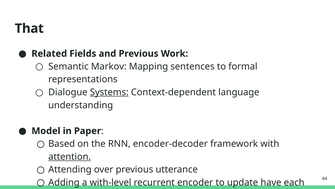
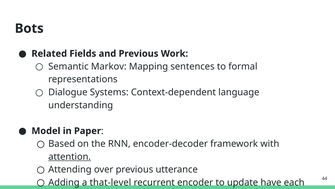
That: That -> Bots
Systems underline: present -> none
with-level: with-level -> that-level
